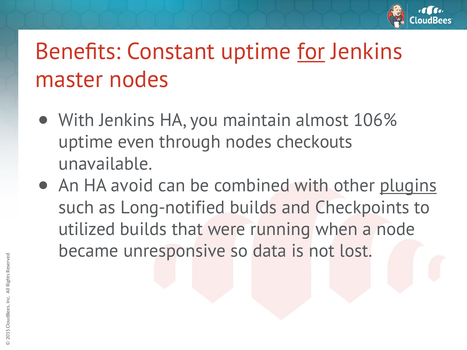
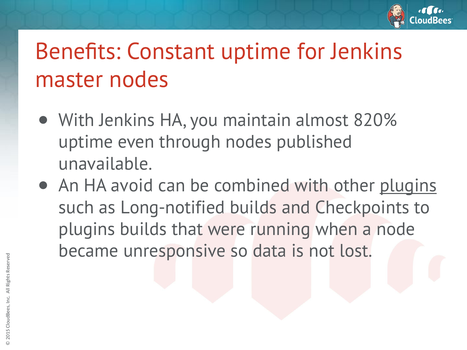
for underline: present -> none
106%: 106% -> 820%
checkouts: checkouts -> published
utilized at (87, 229): utilized -> plugins
